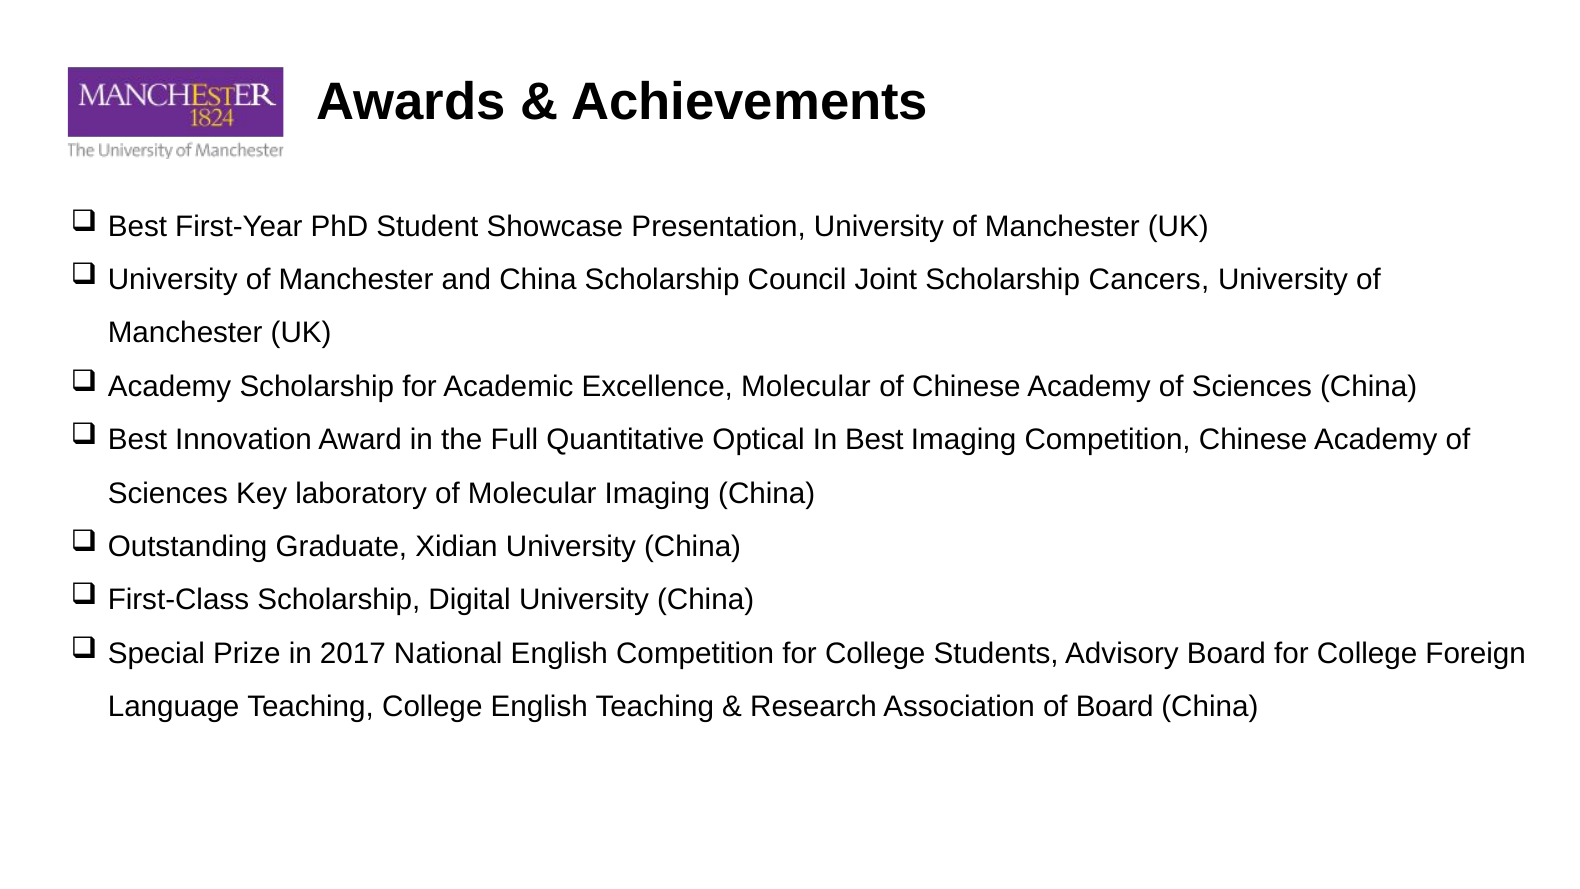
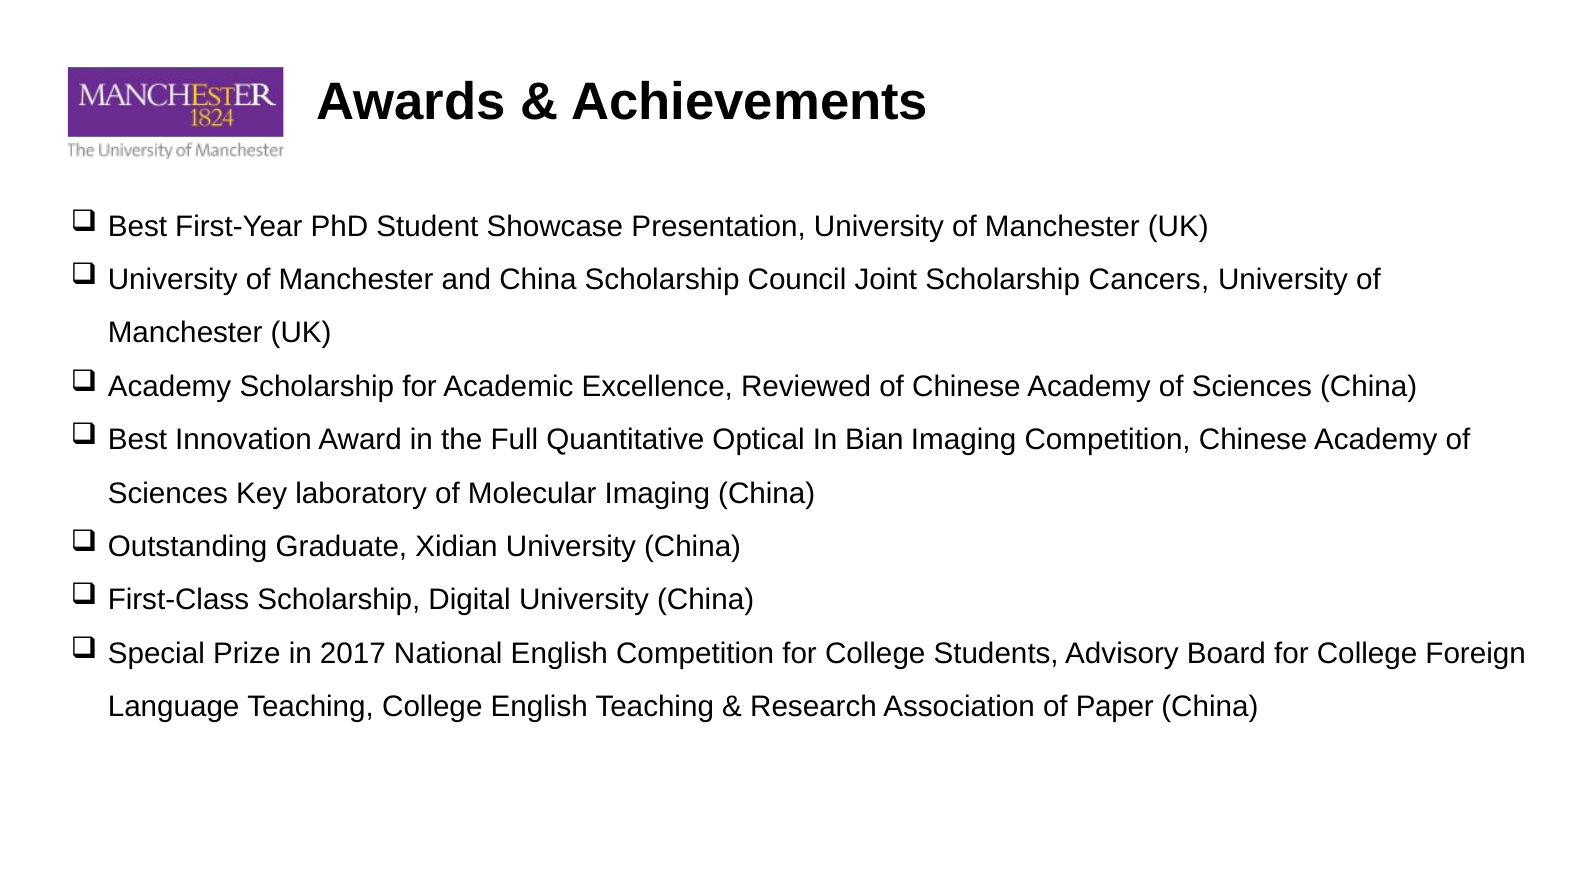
Excellence Molecular: Molecular -> Reviewed
In Best: Best -> Bian
of Board: Board -> Paper
